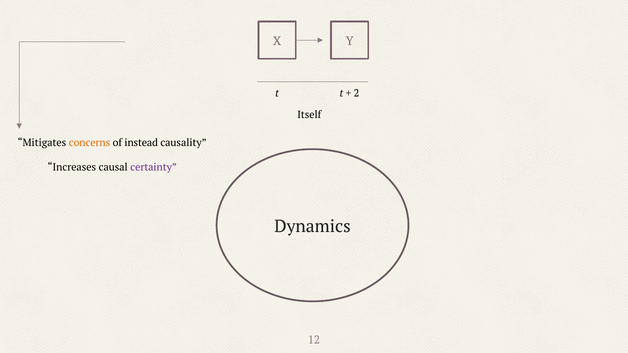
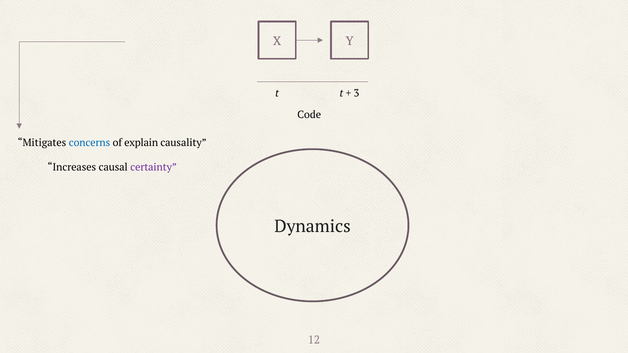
2: 2 -> 3
Itself: Itself -> Code
concerns colour: orange -> blue
instead: instead -> explain
